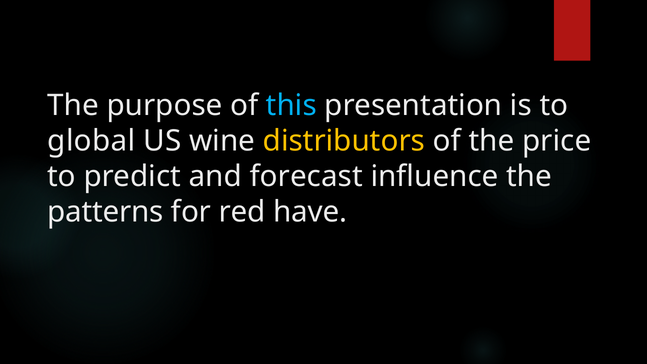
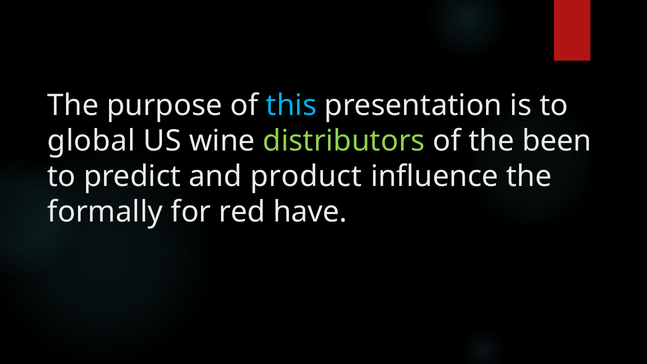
distributors colour: yellow -> light green
price: price -> been
forecast: forecast -> product
patterns: patterns -> formally
